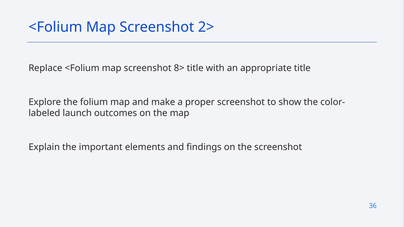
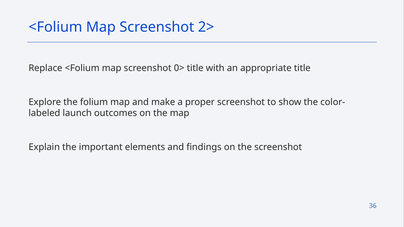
8>: 8> -> 0>
